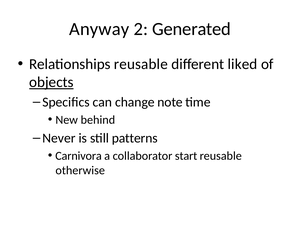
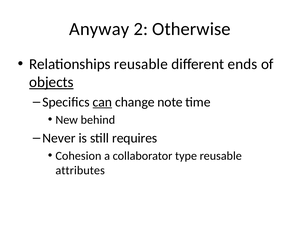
Generated: Generated -> Otherwise
liked: liked -> ends
can underline: none -> present
patterns: patterns -> requires
Carnivora: Carnivora -> Cohesion
start: start -> type
otherwise: otherwise -> attributes
